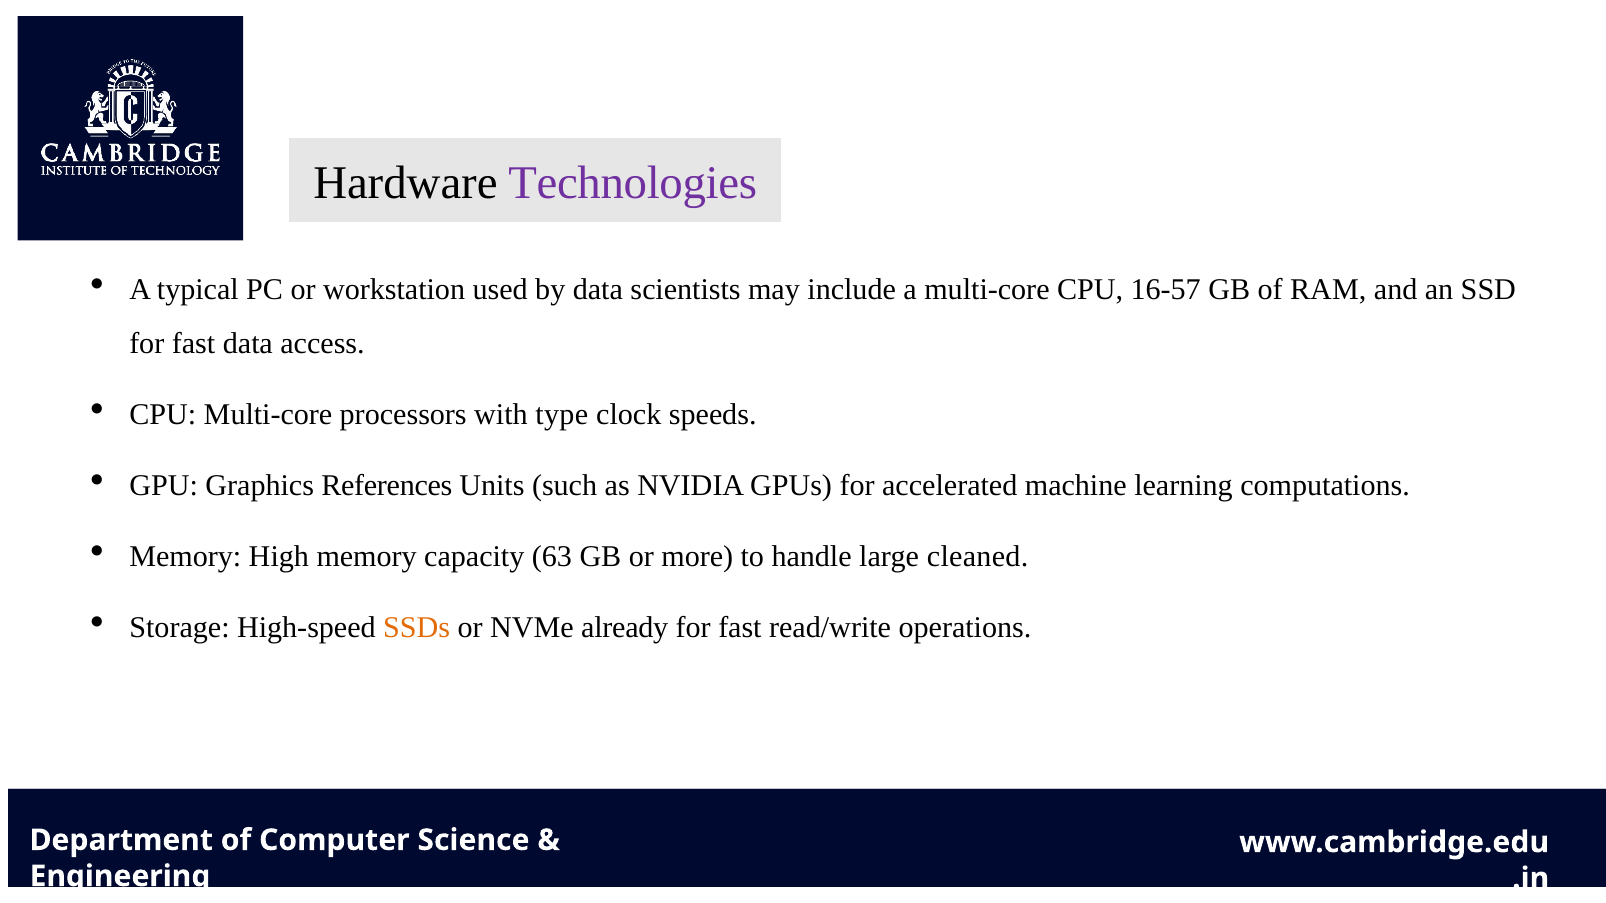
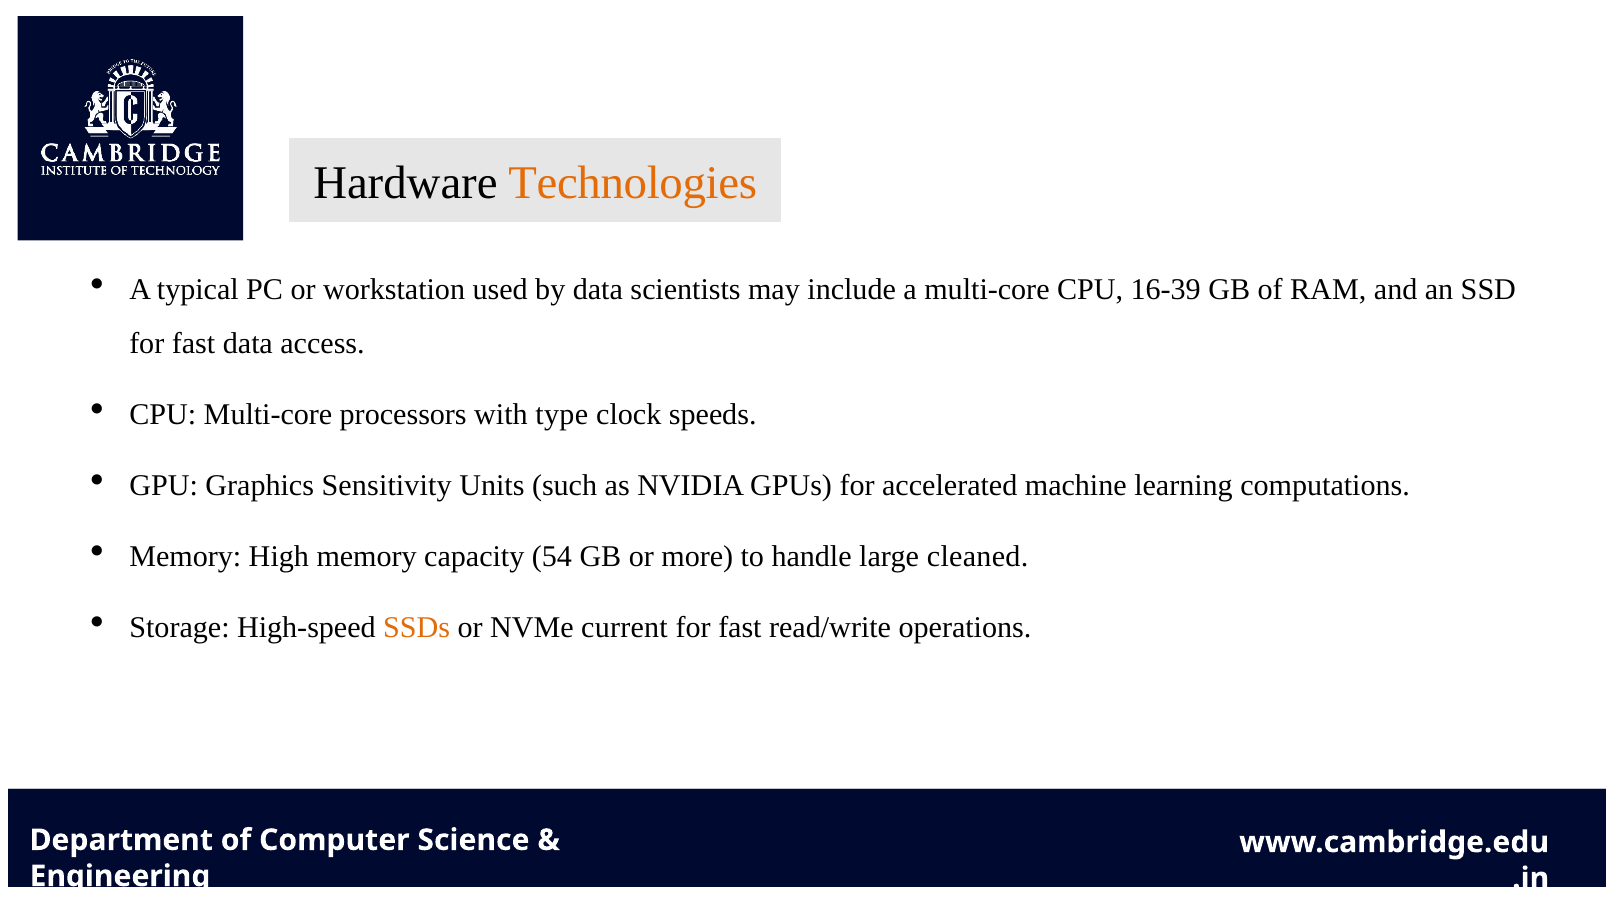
Technologies colour: purple -> orange
16-57: 16-57 -> 16-39
References: References -> Sensitivity
63: 63 -> 54
already: already -> current
